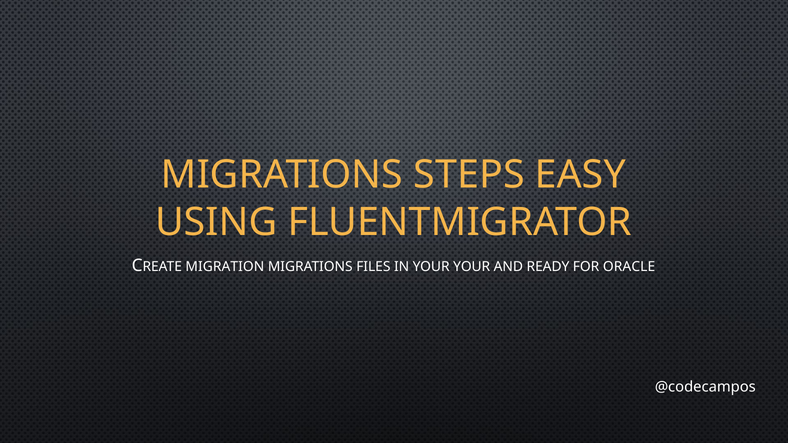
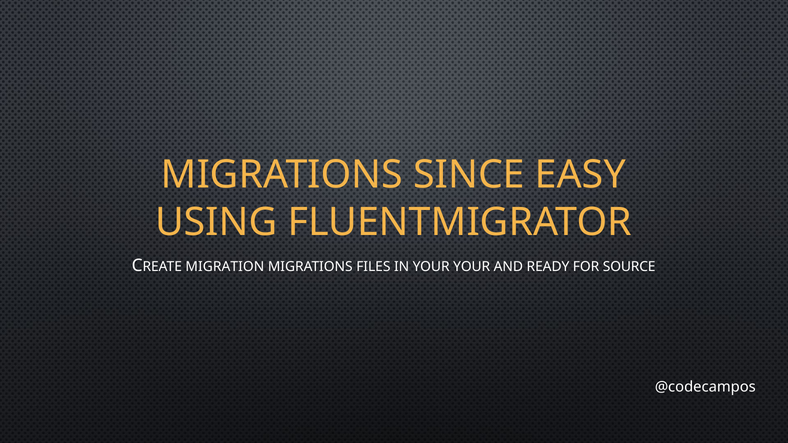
STEPS: STEPS -> SINCE
ORACLE: ORACLE -> SOURCE
